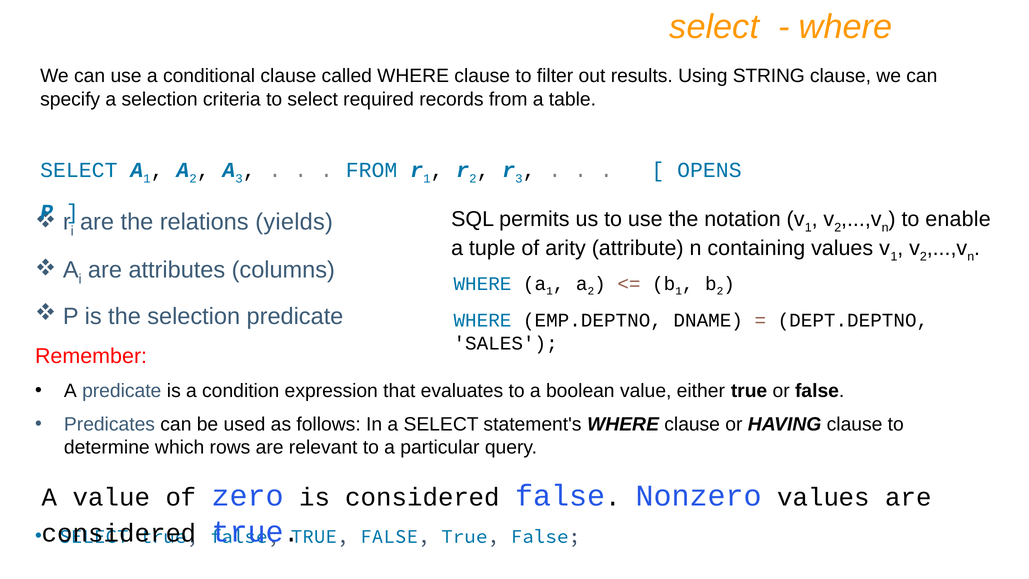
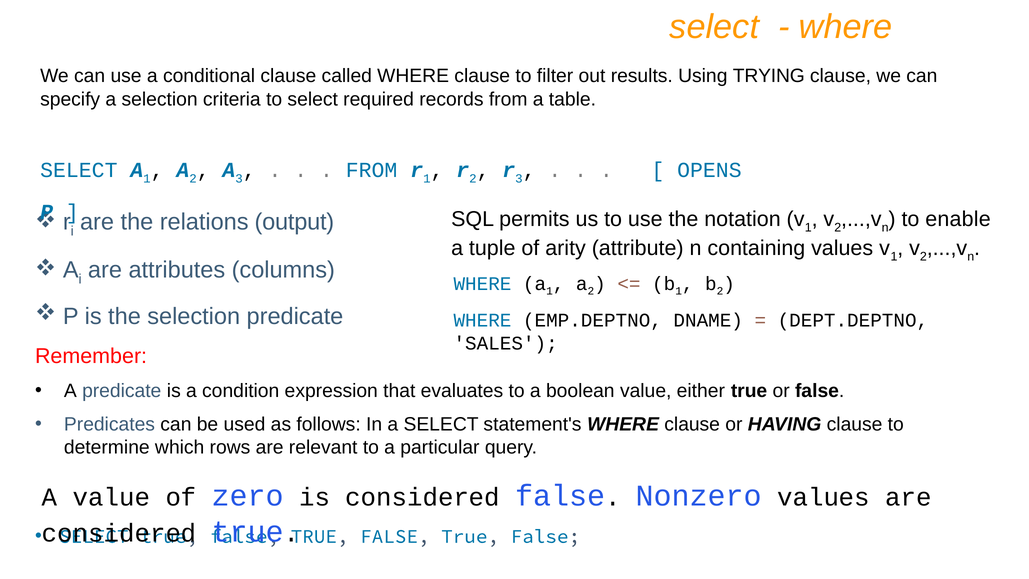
STRING: STRING -> TRYING
yields: yields -> output
